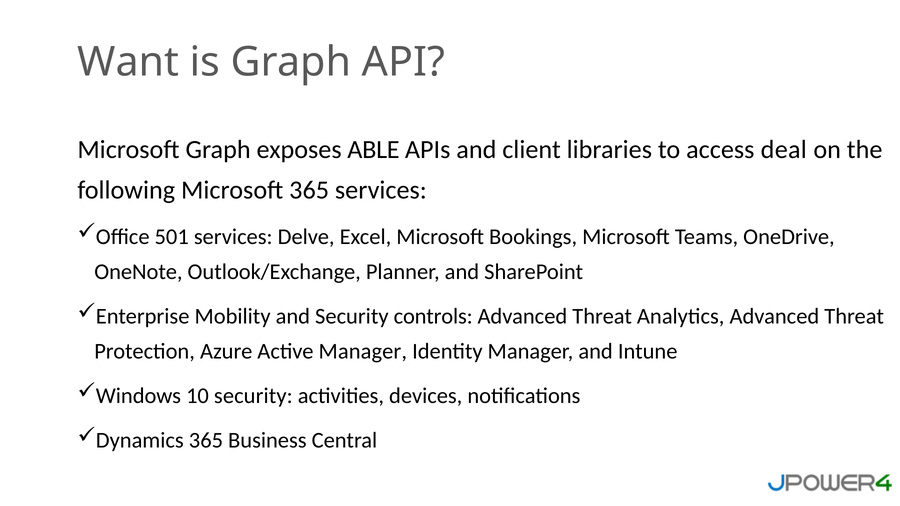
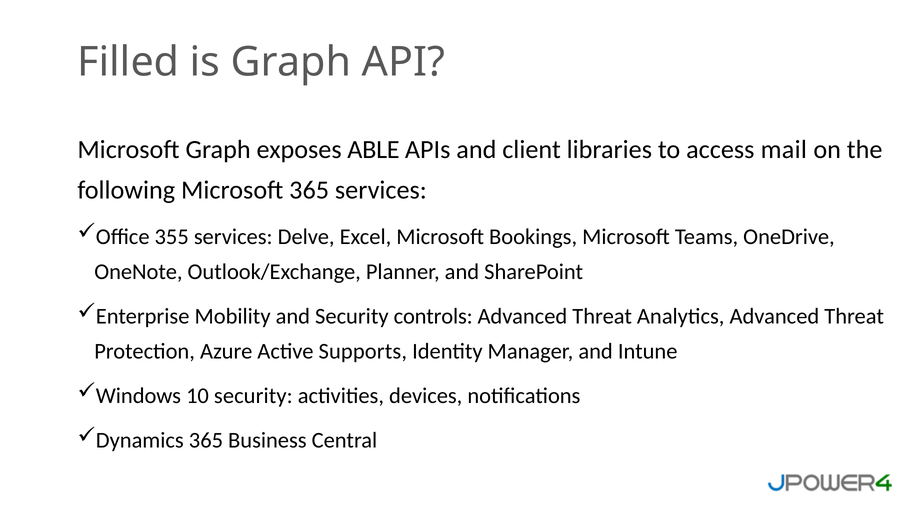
Want: Want -> Filled
deal: deal -> mail
501: 501 -> 355
Active Manager: Manager -> Supports
